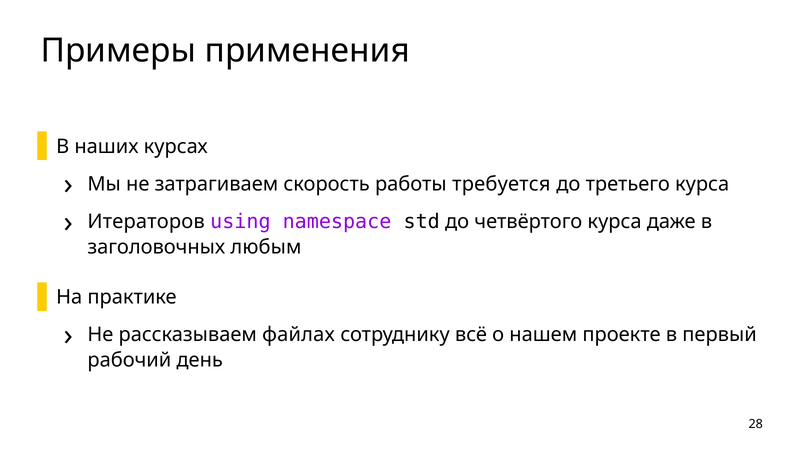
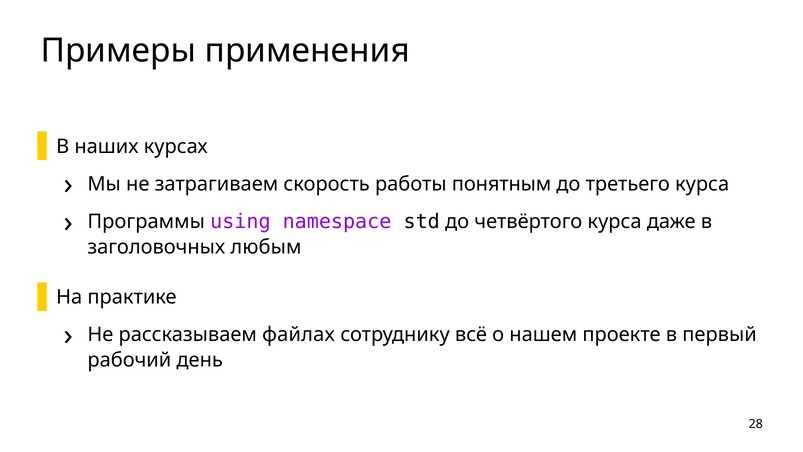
требуется: требуется -> понятным
Итераторов: Итераторов -> Программы
